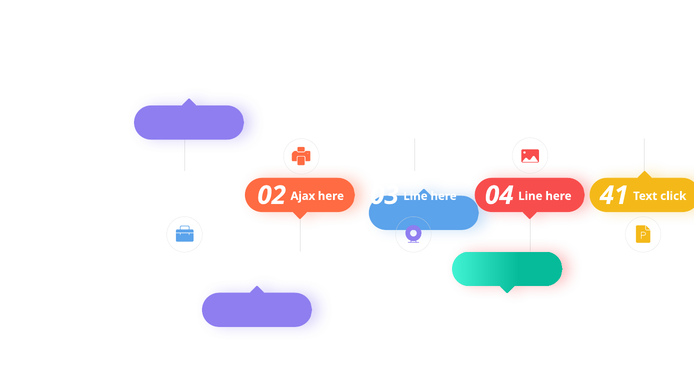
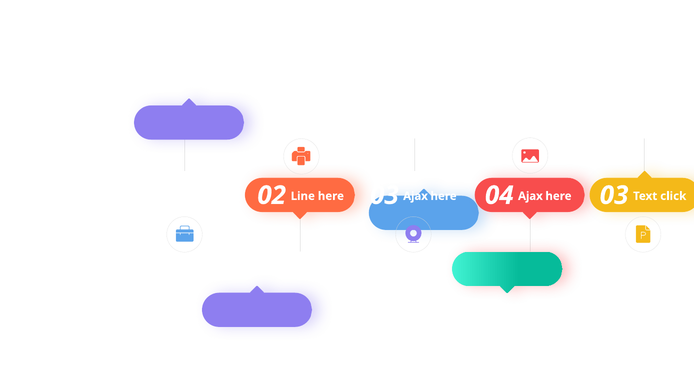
Ajax: Ajax -> Line
03 Line: Line -> Ajax
04 Line: Line -> Ajax
41 at (614, 196): 41 -> 03
